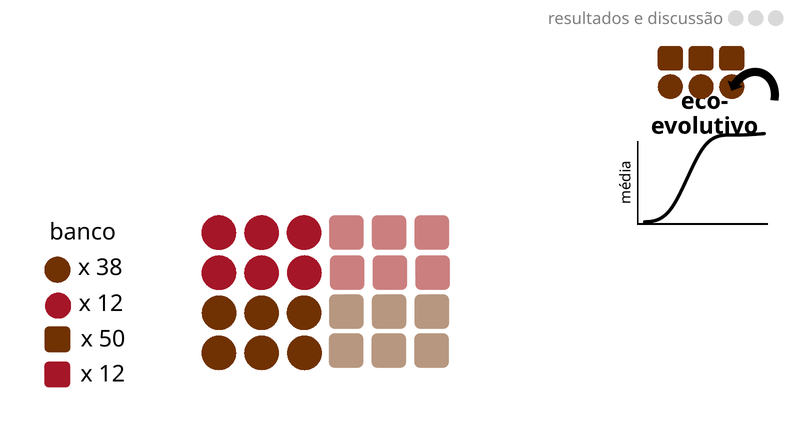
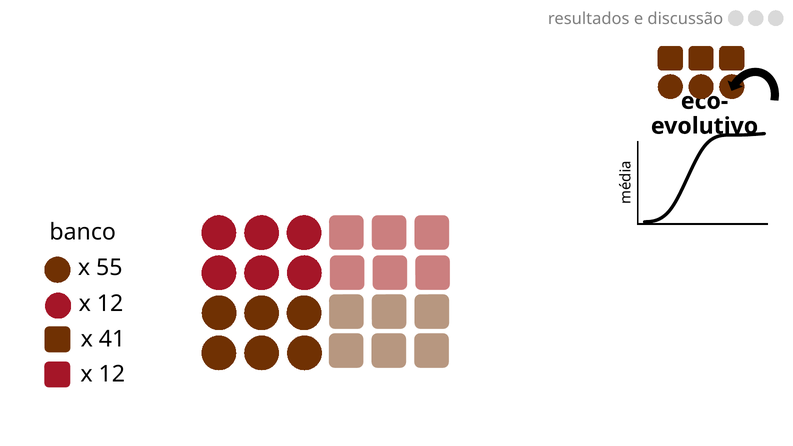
38: 38 -> 55
50: 50 -> 41
